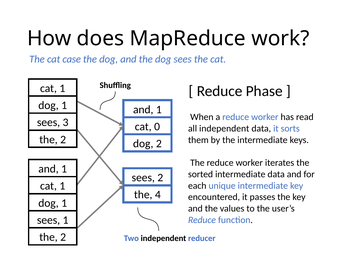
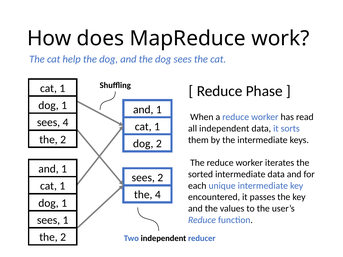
case: case -> help
sees 3: 3 -> 4
0 at (157, 127): 0 -> 1
